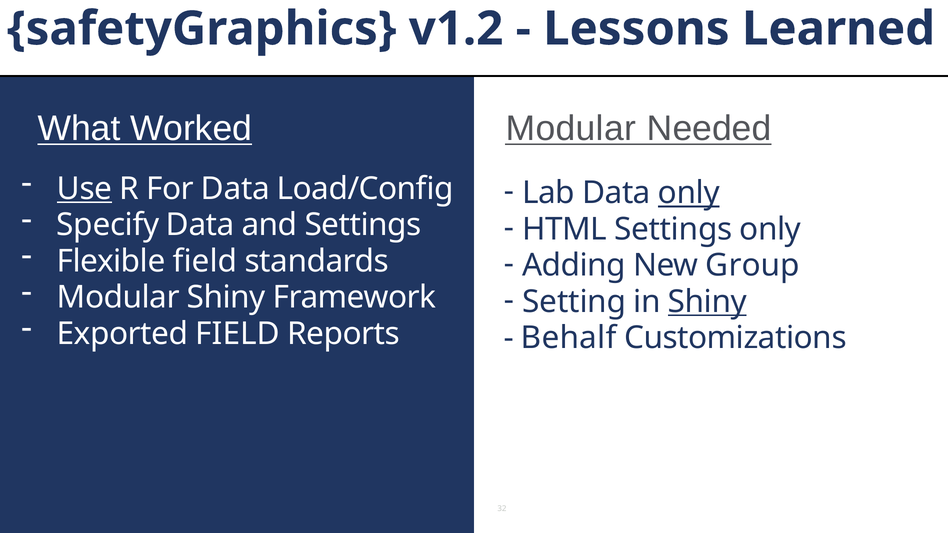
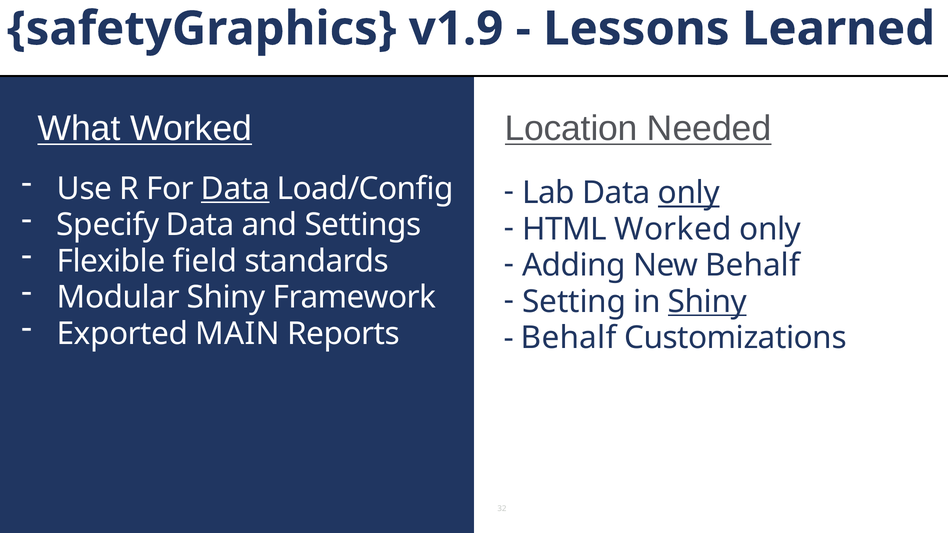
v1.2: v1.2 -> v1.9
Worked Modular: Modular -> Location
Use at (85, 189) underline: present -> none
Data at (235, 189) underline: none -> present
HTML Settings: Settings -> Worked
New Group: Group -> Behalf
Exported FIELD: FIELD -> MAIN
